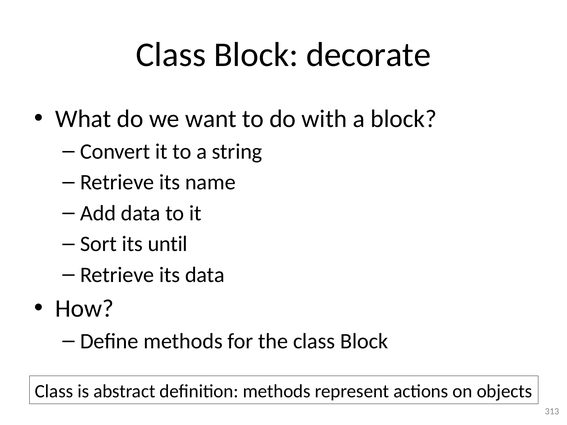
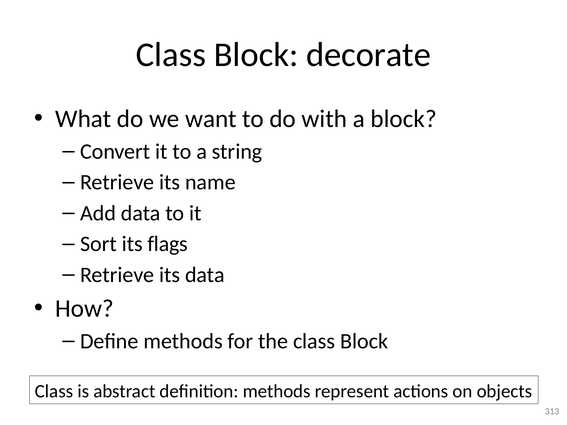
until: until -> flags
